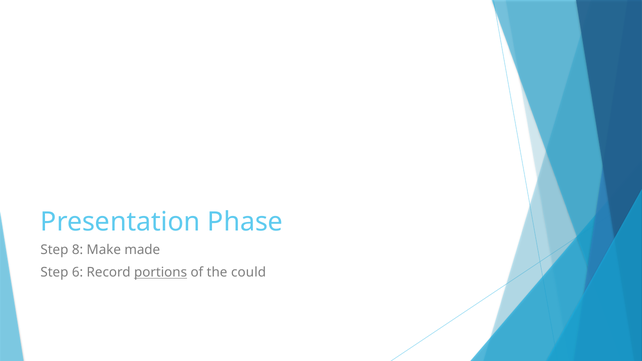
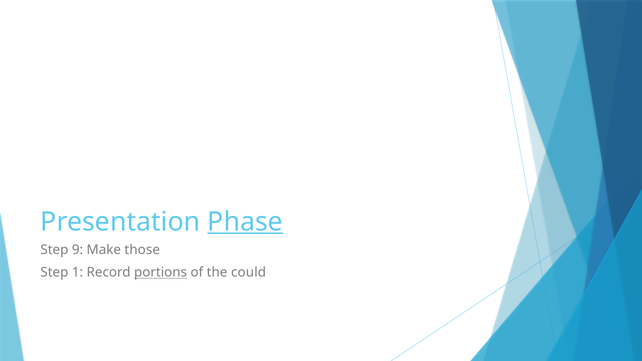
Phase underline: none -> present
8: 8 -> 9
made: made -> those
6: 6 -> 1
